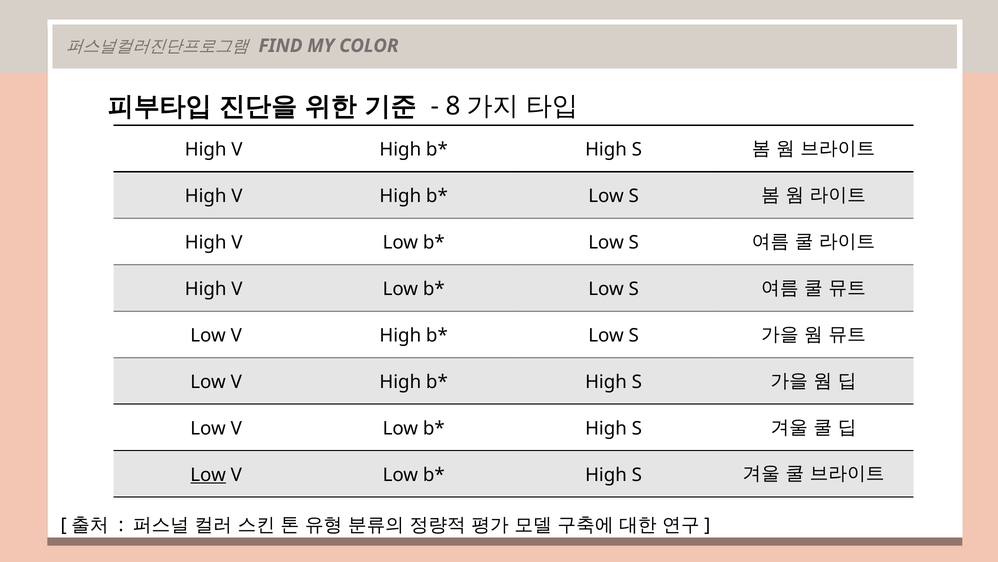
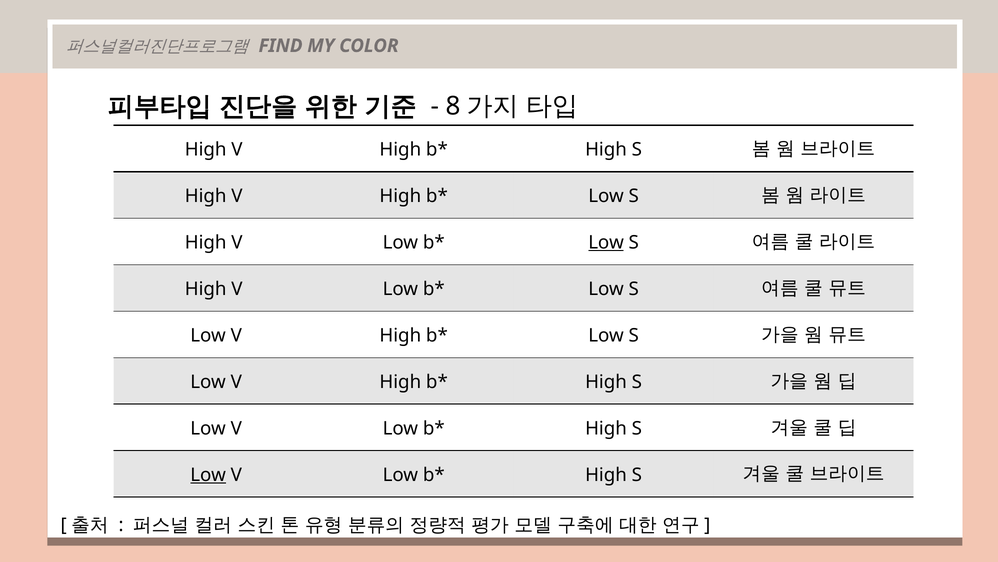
Low at (606, 242) underline: none -> present
